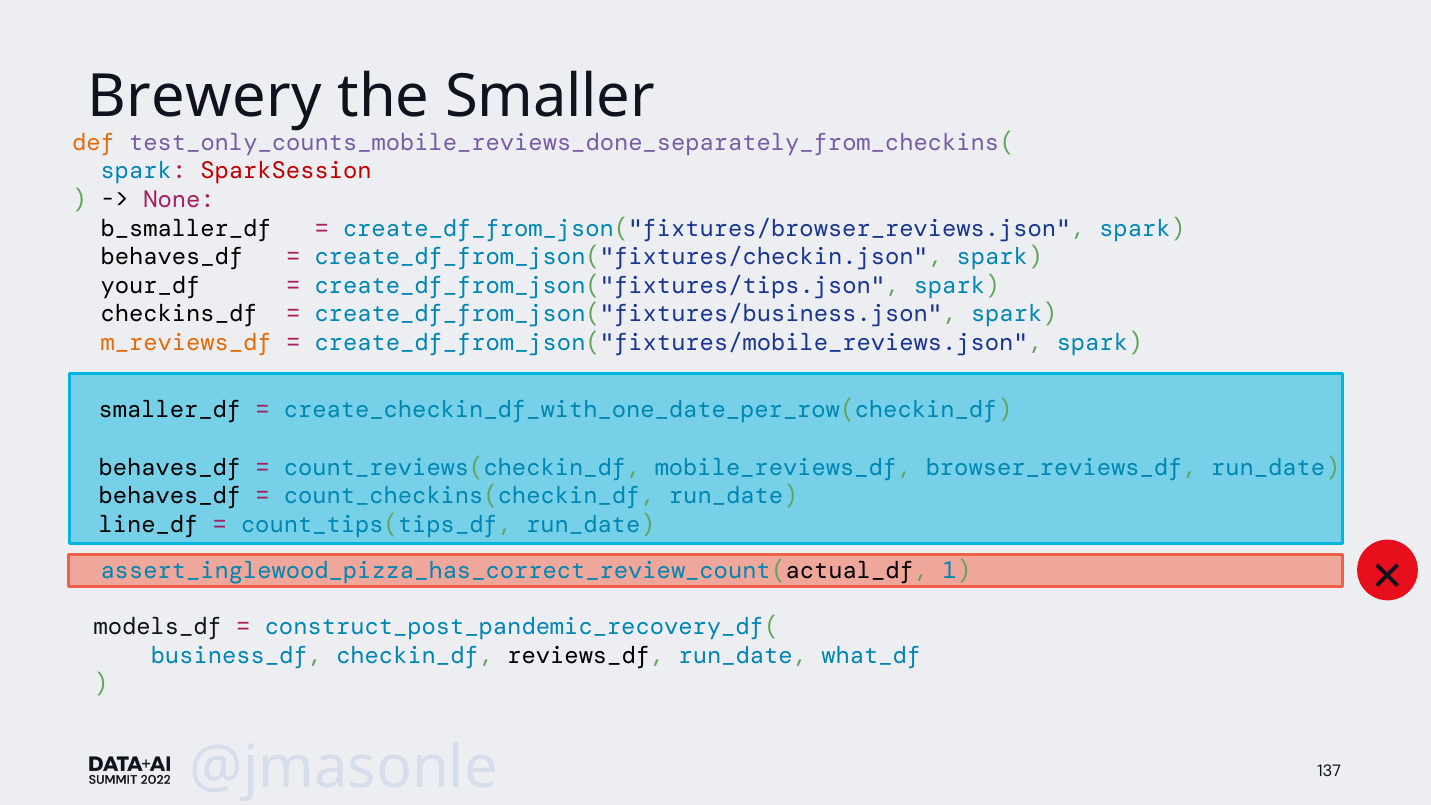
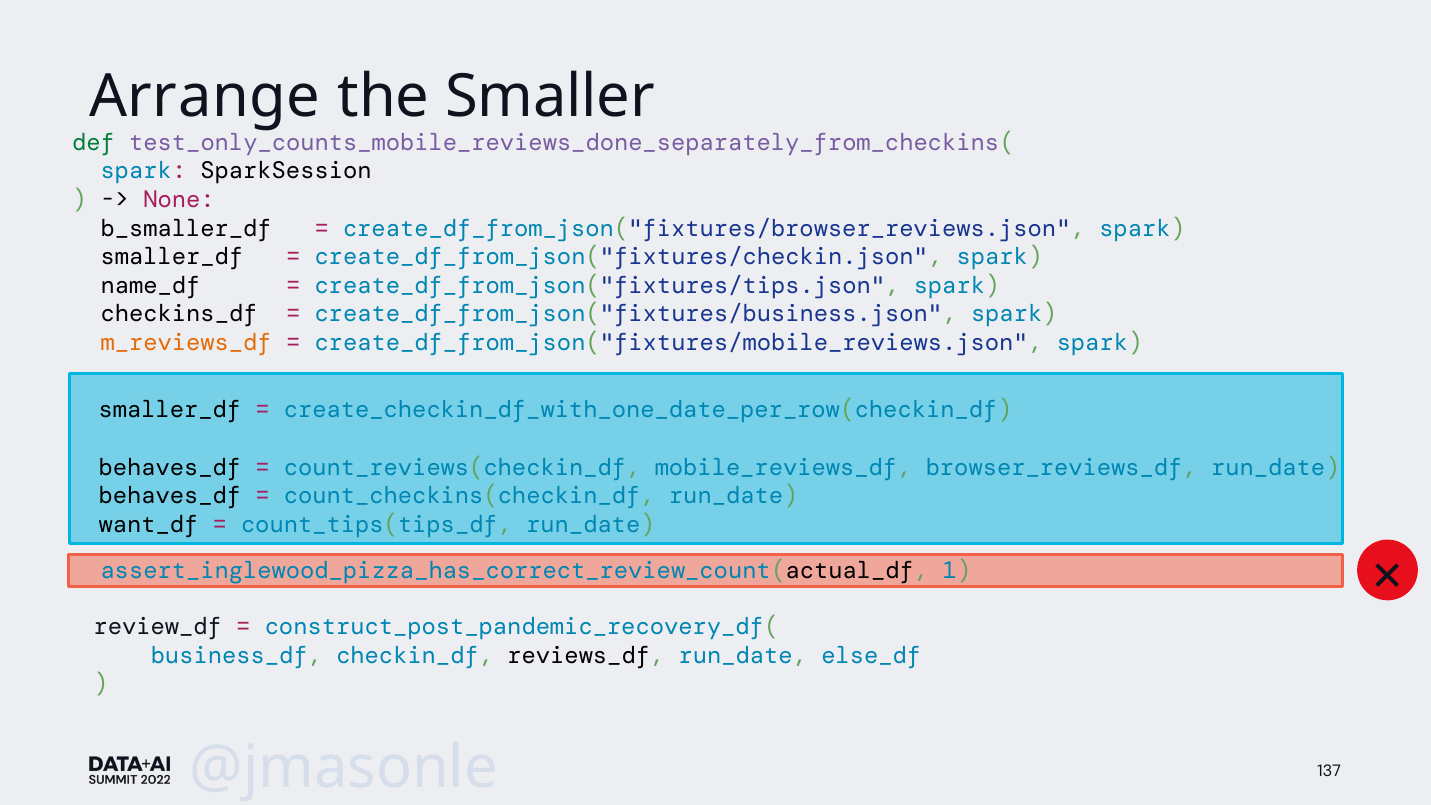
Brewery: Brewery -> Arrange
def colour: orange -> green
SparkSession colour: red -> black
behaves_df at (172, 257): behaves_df -> smaller_df
your_df: your_df -> name_df
line_df: line_df -> want_df
models_df: models_df -> review_df
what_df: what_df -> else_df
